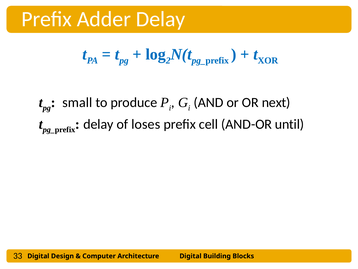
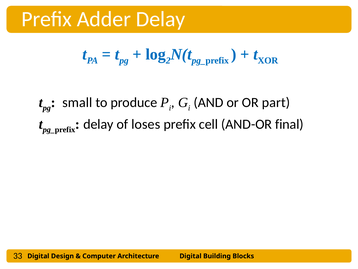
next: next -> part
until: until -> final
